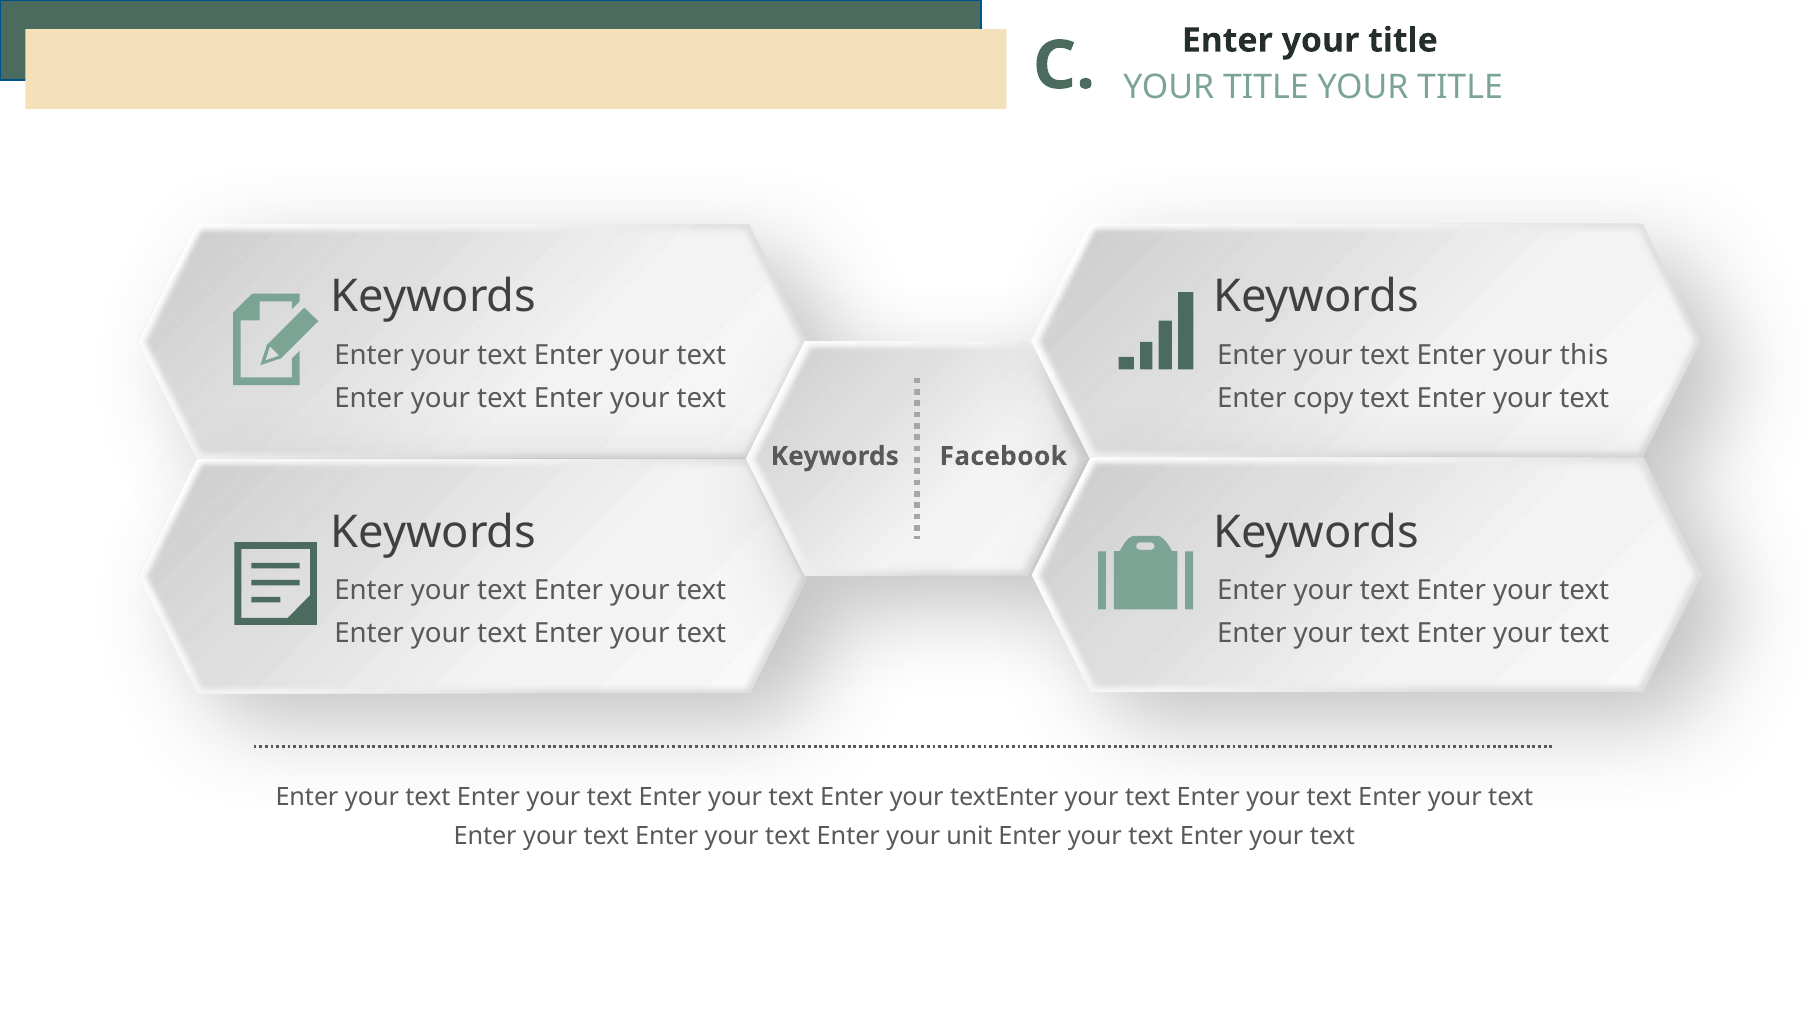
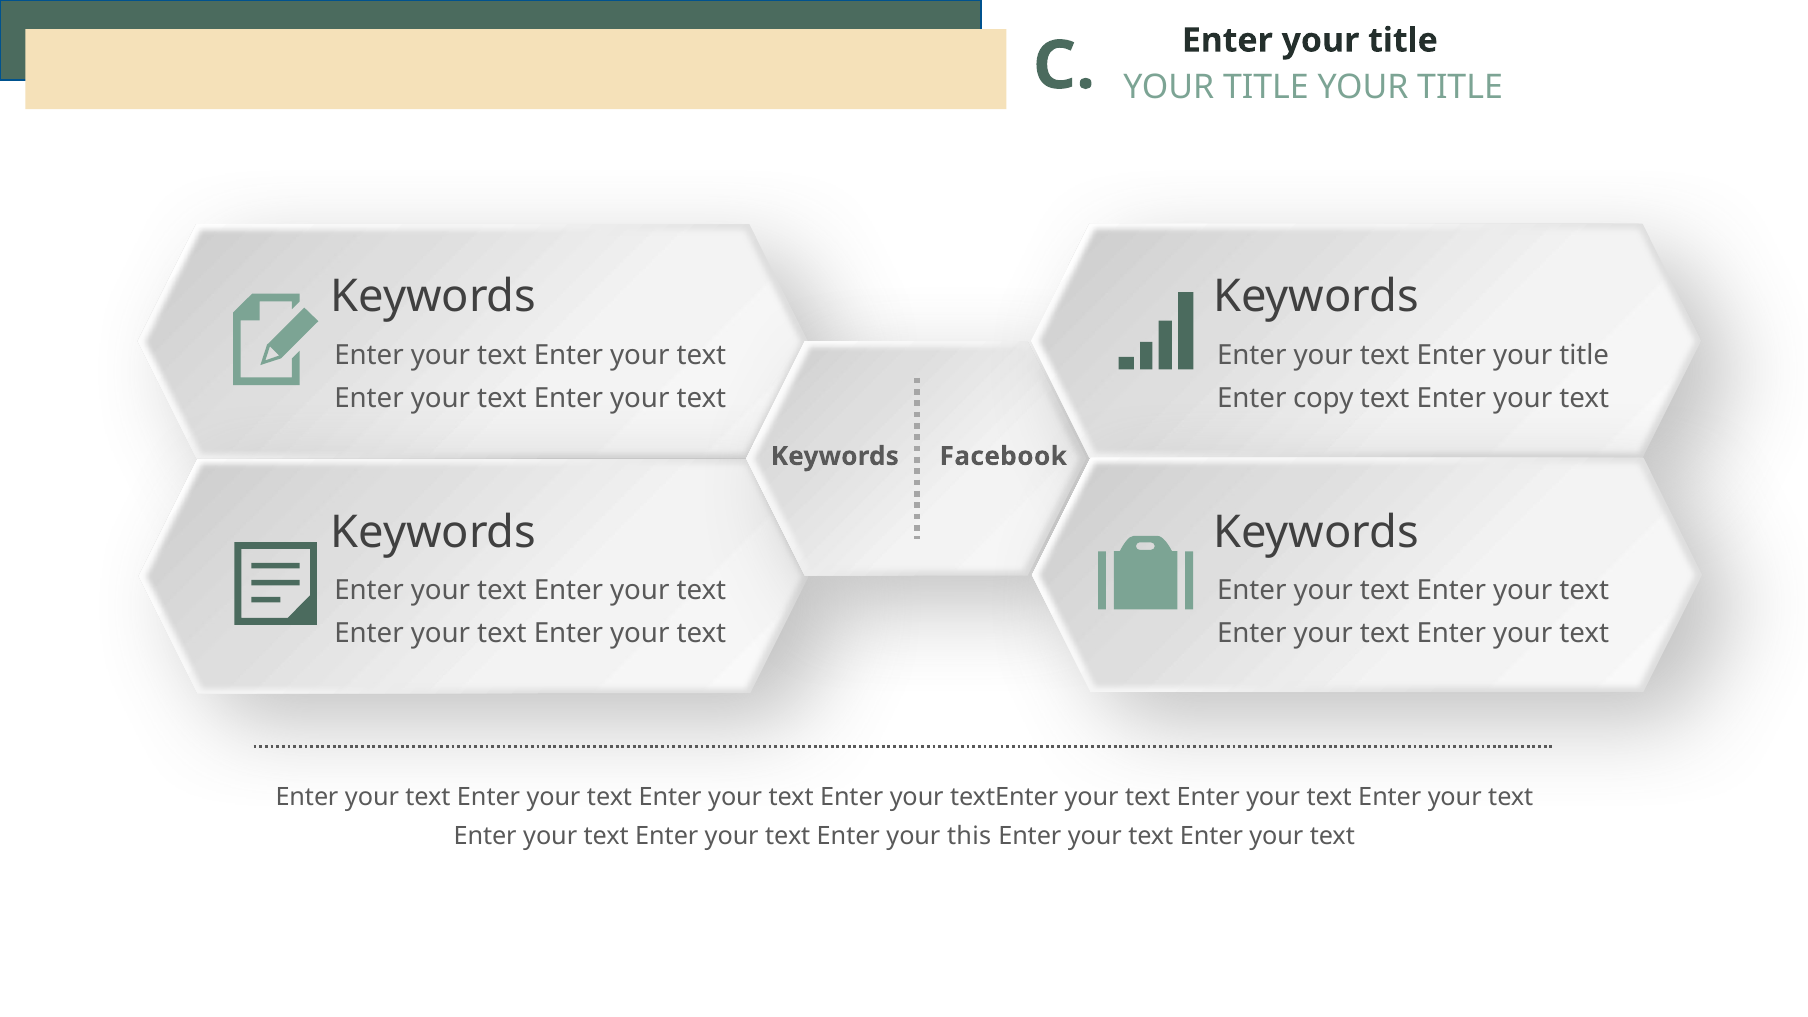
text Enter your this: this -> title
unit: unit -> this
